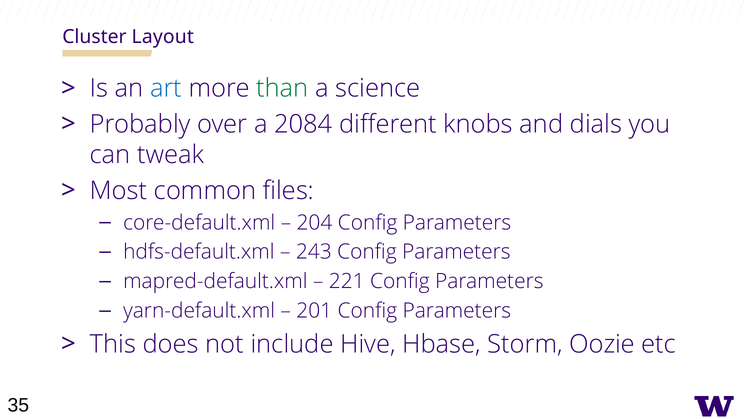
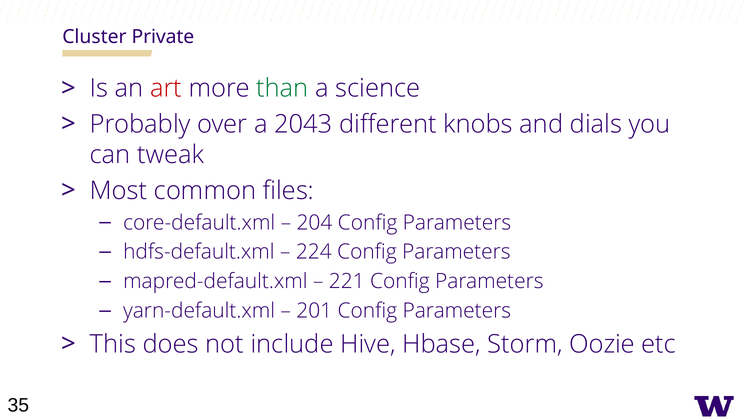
Layout: Layout -> Private
art colour: blue -> red
2084: 2084 -> 2043
243: 243 -> 224
